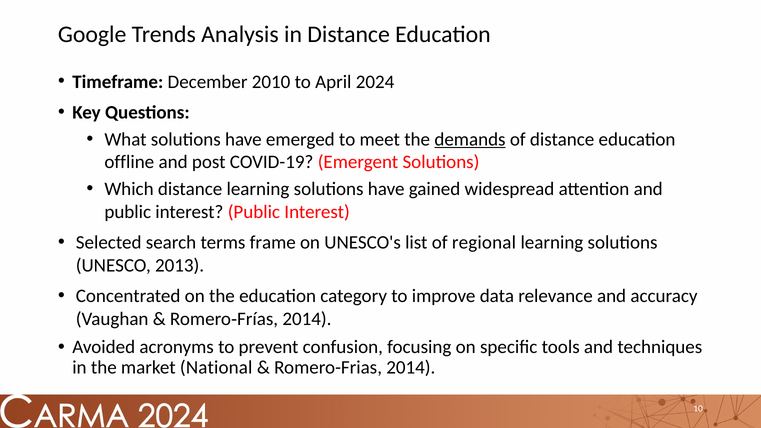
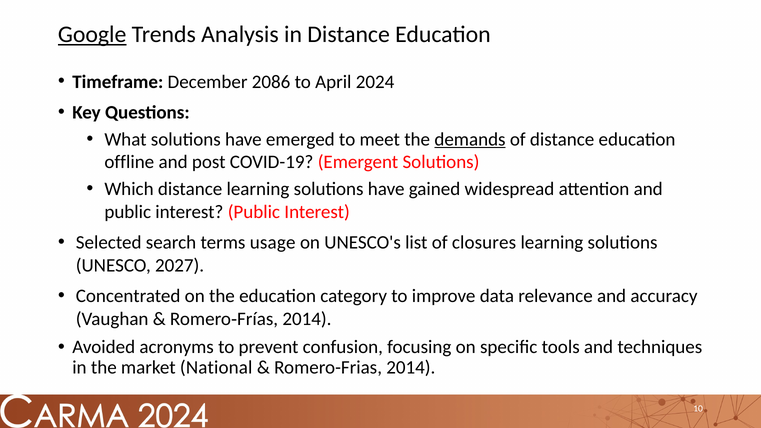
Google underline: none -> present
2010: 2010 -> 2086
frame: frame -> usage
regional: regional -> closures
2013: 2013 -> 2027
